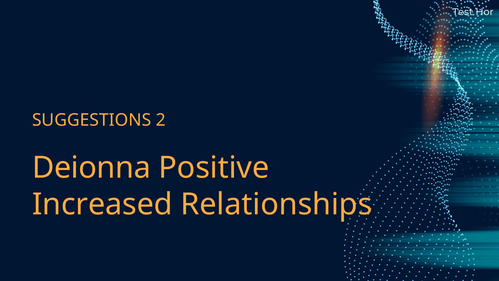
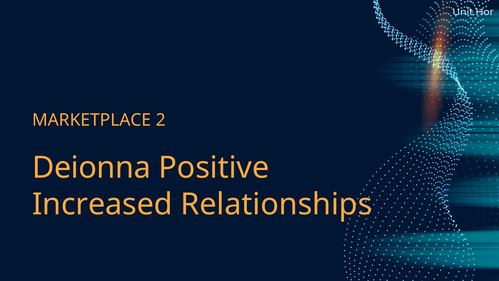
Test: Test -> Unit
SUGGESTIONS: SUGGESTIONS -> MARKETPLACE
